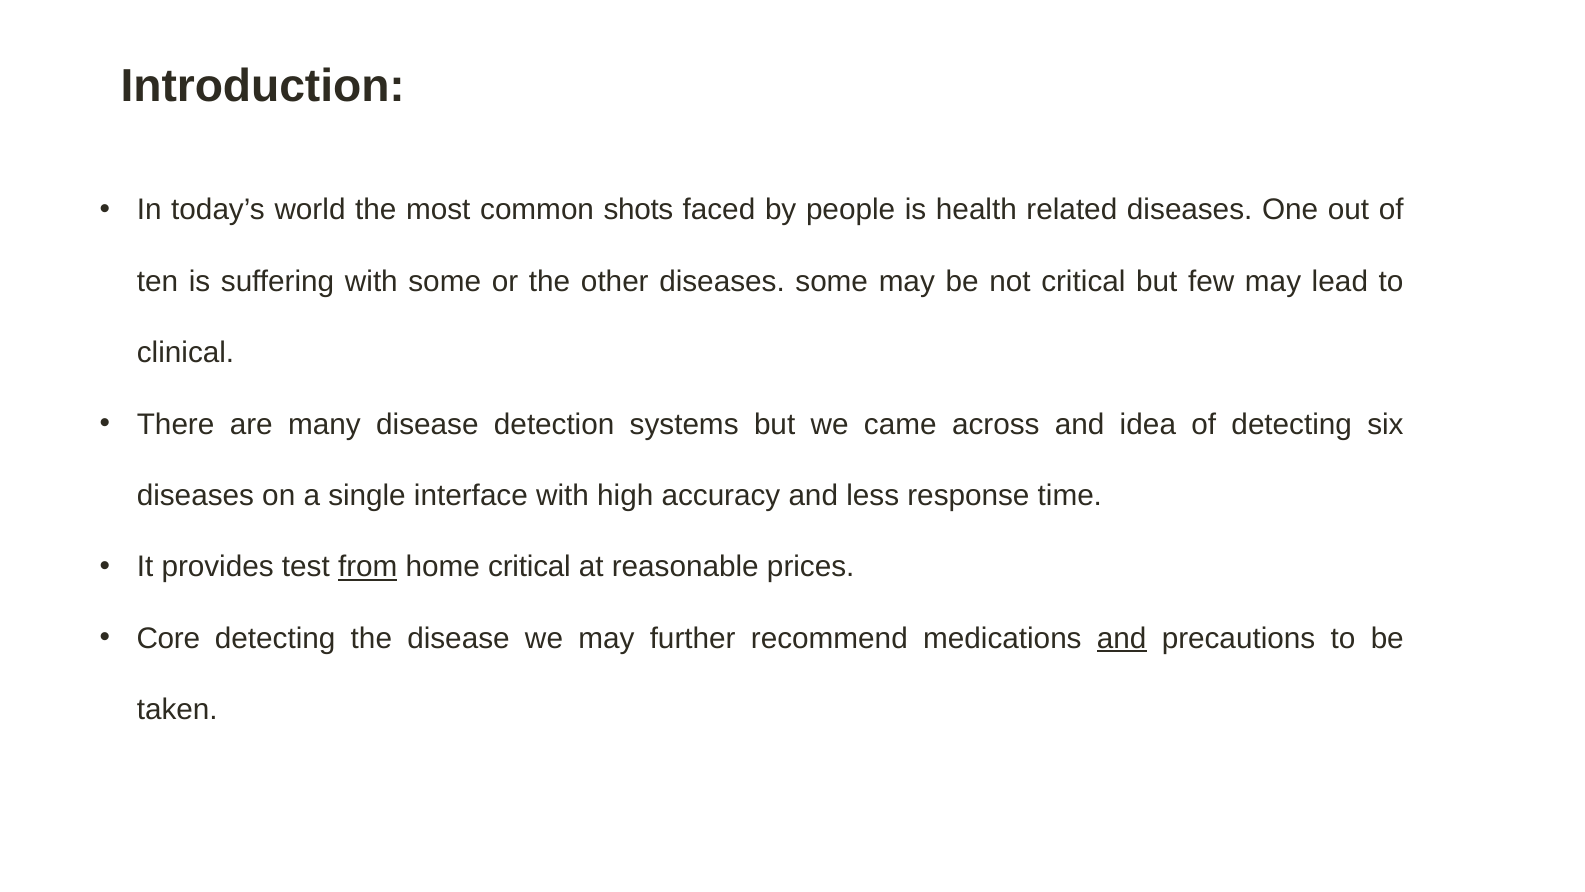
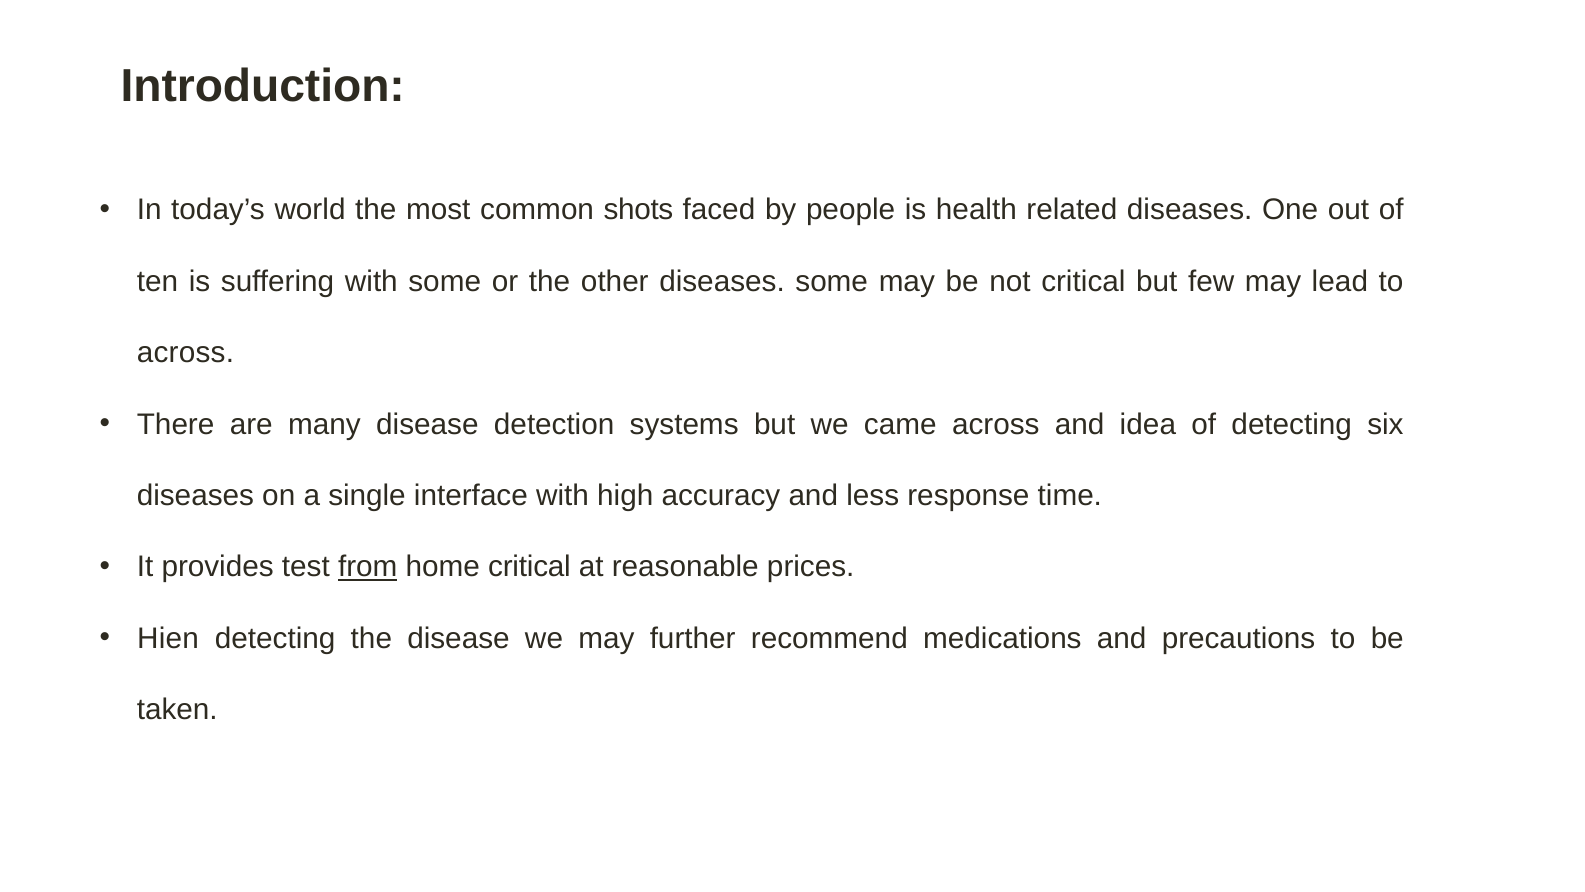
clinical at (186, 353): clinical -> across
Core: Core -> Hien
and at (1122, 638) underline: present -> none
